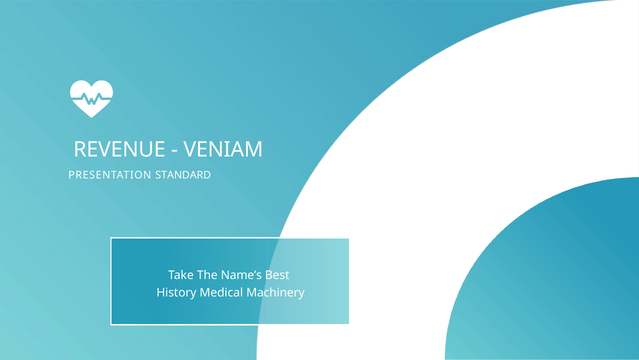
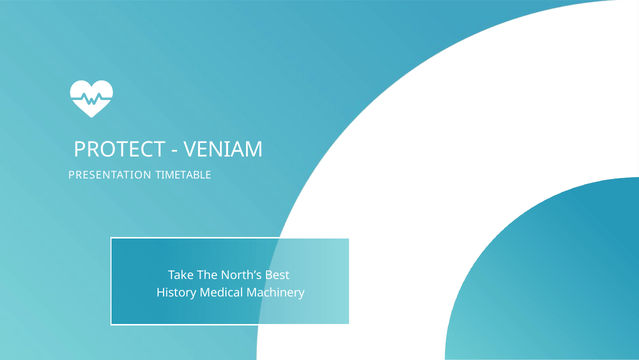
REVENUE: REVENUE -> PROTECT
STANDARD: STANDARD -> TIMETABLE
Name’s: Name’s -> North’s
